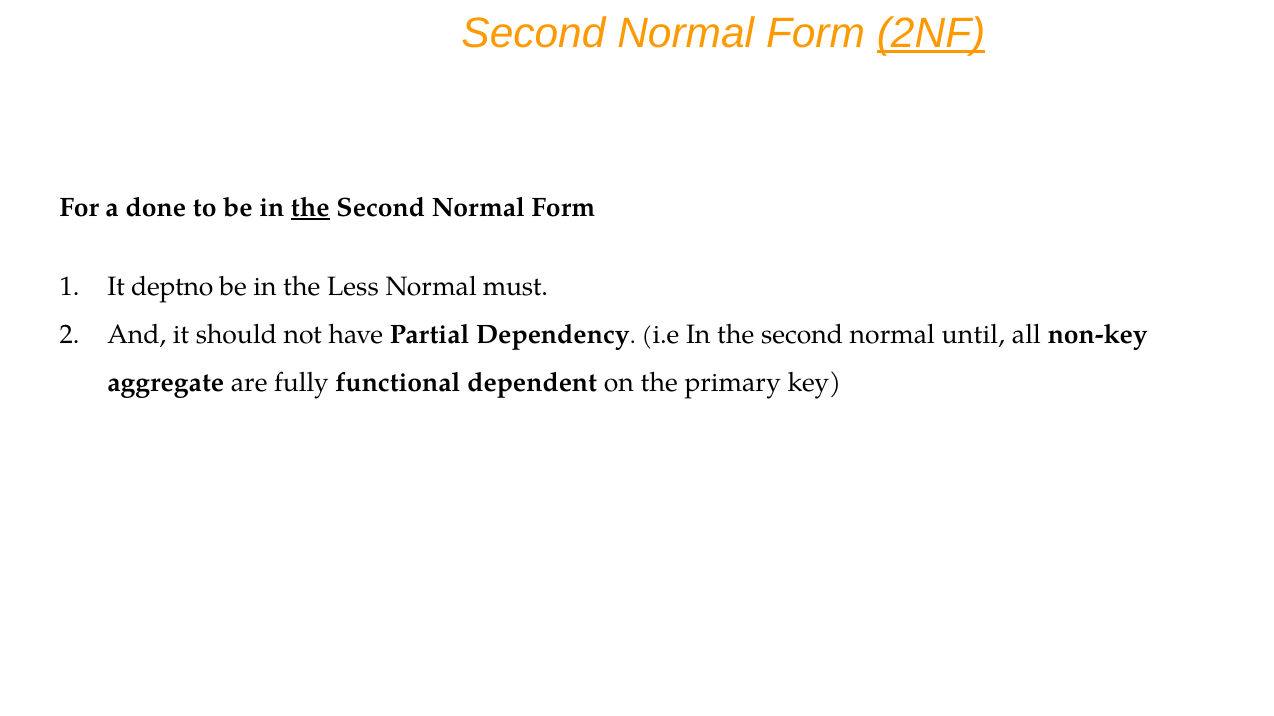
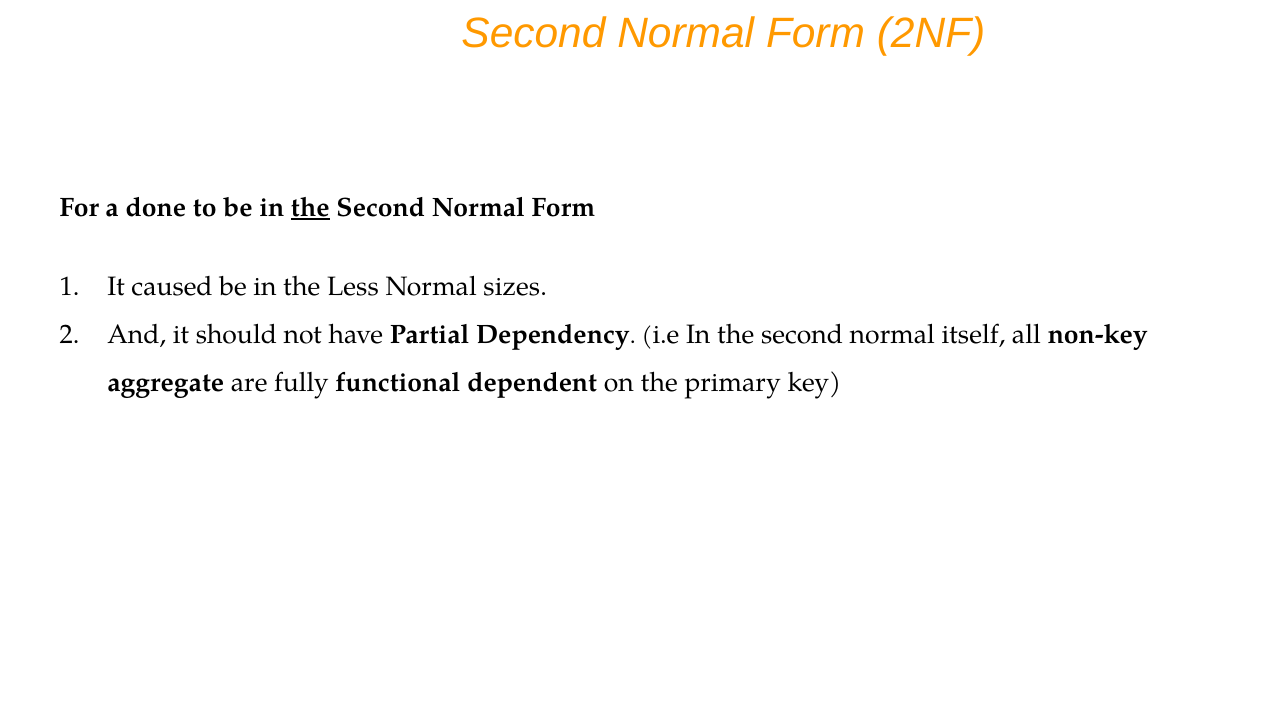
2NF underline: present -> none
deptno: deptno -> caused
must: must -> sizes
until: until -> itself
